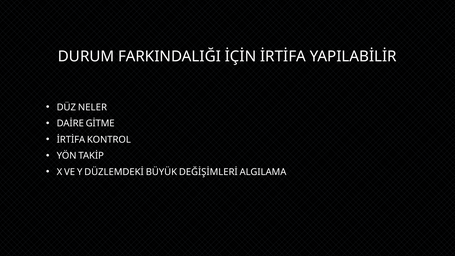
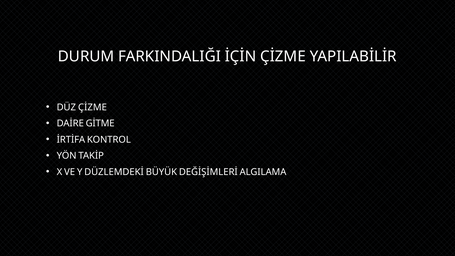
İRTİFA at (283, 56): İRTİFA -> ÇİZME
DÜZ NELER: NELER -> ÇİZME
